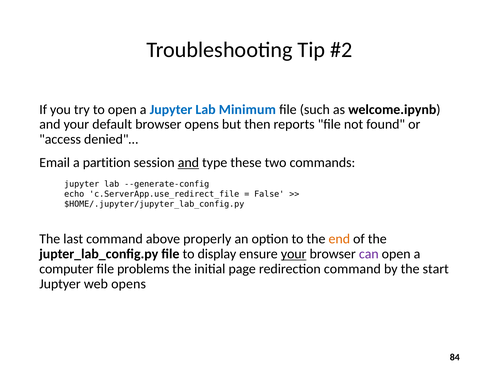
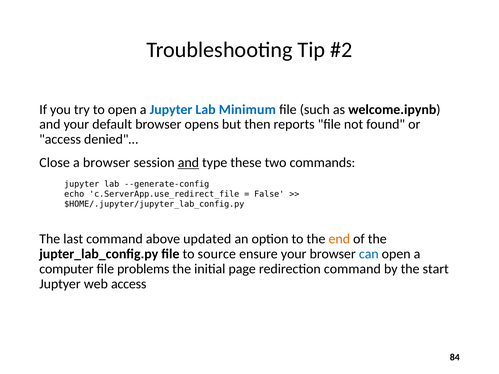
Email: Email -> Close
a partition: partition -> browser
properly: properly -> updated
display: display -> source
your at (294, 254) underline: present -> none
can colour: purple -> blue
web opens: opens -> access
